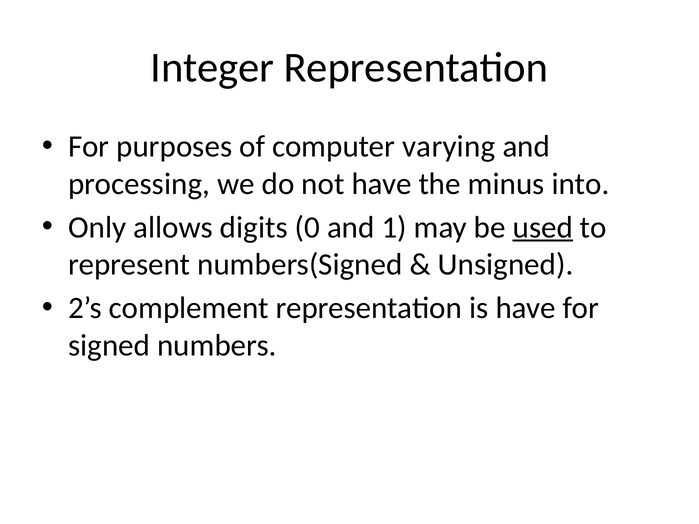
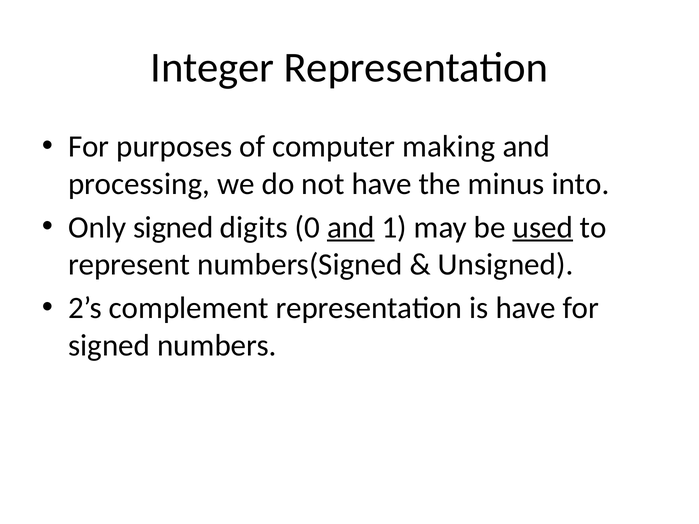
varying: varying -> making
Only allows: allows -> signed
and at (351, 227) underline: none -> present
